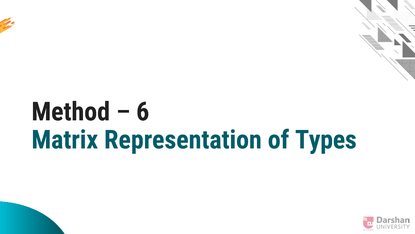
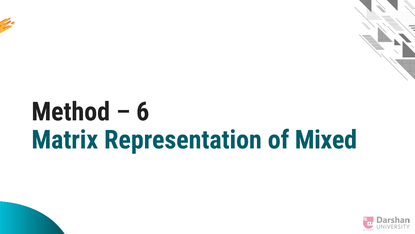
Types: Types -> Mixed
